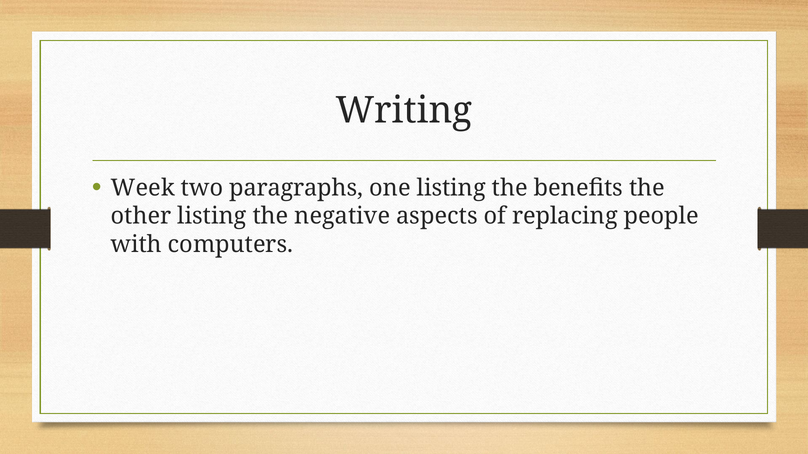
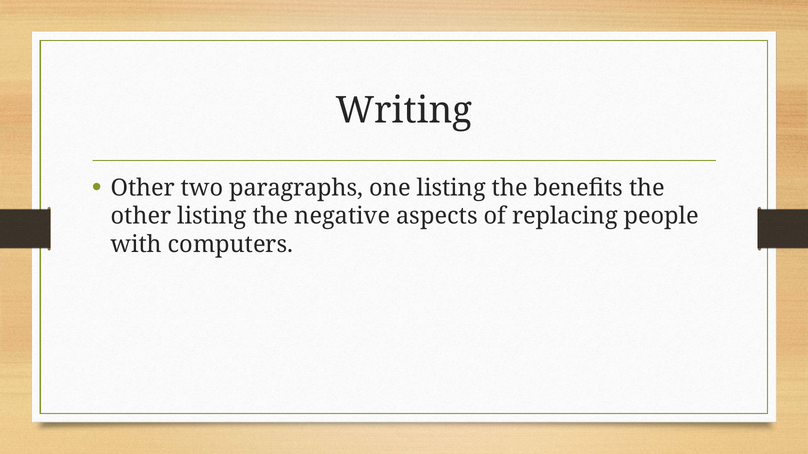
Week at (143, 188): Week -> Other
